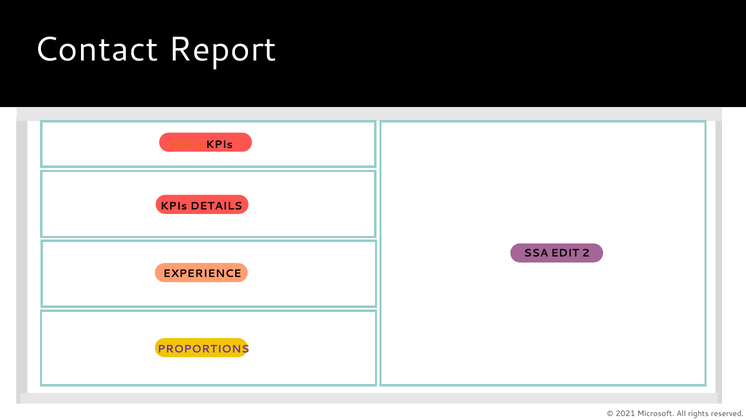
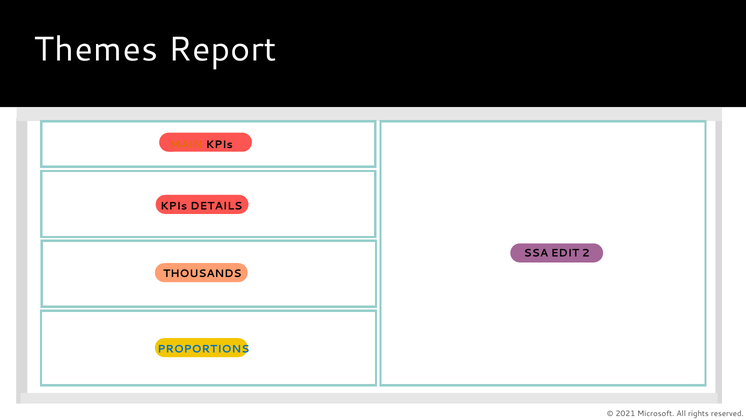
Contact: Contact -> Themes
EXPERIENCE: EXPERIENCE -> THOUSANDS
PROPORTIONS colour: purple -> blue
